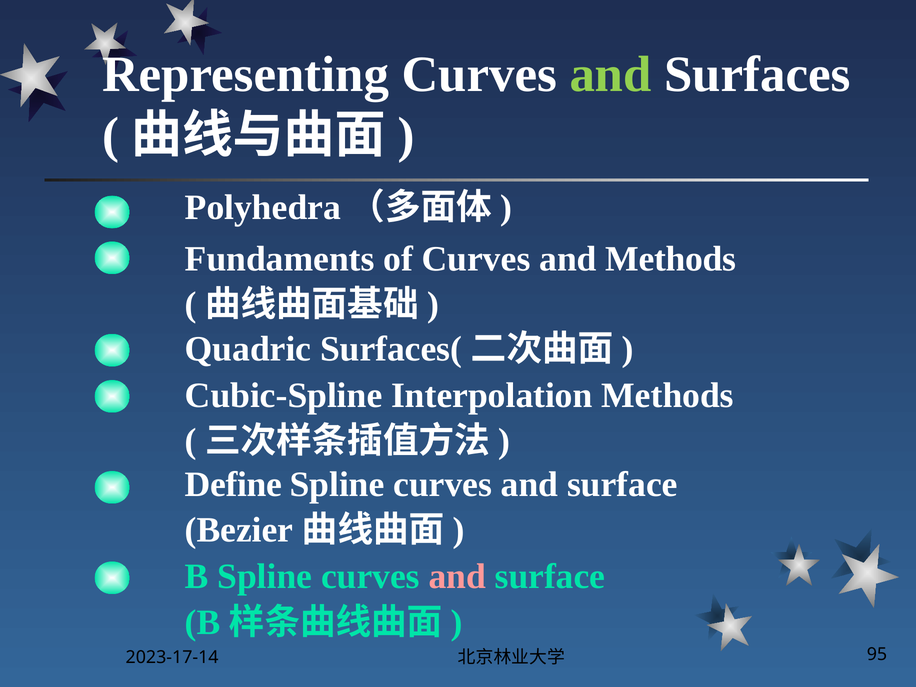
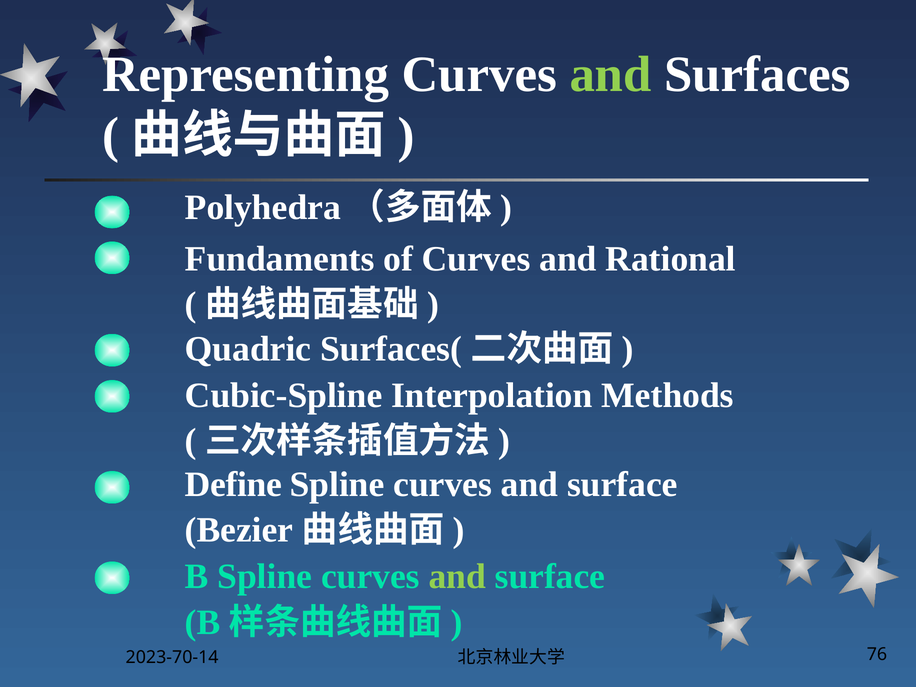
and Methods: Methods -> Rational
and at (457, 577) colour: pink -> light green
2023-17-14: 2023-17-14 -> 2023-70-14
95: 95 -> 76
